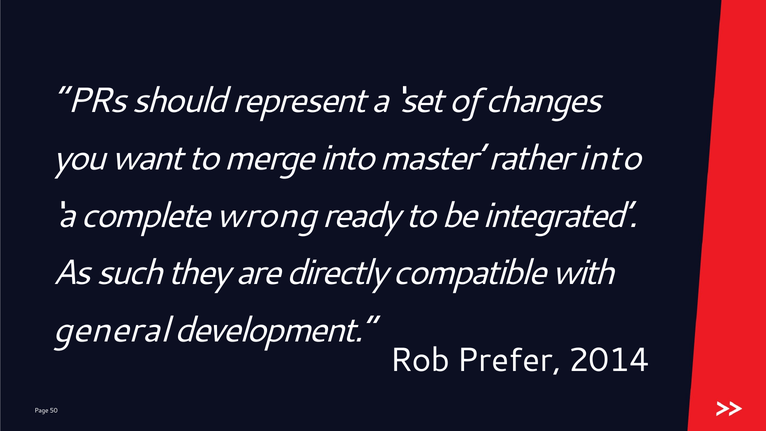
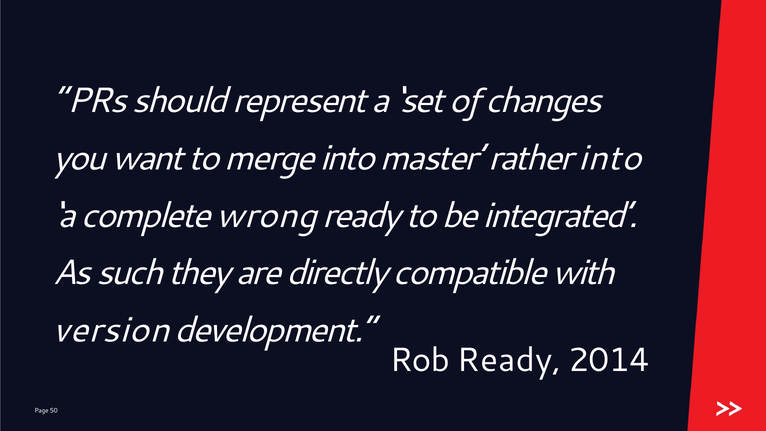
general: general -> version
Rob Prefer: Prefer -> Ready
